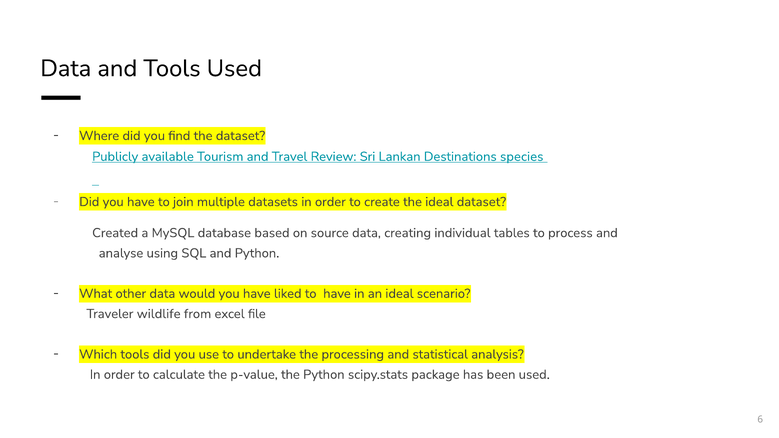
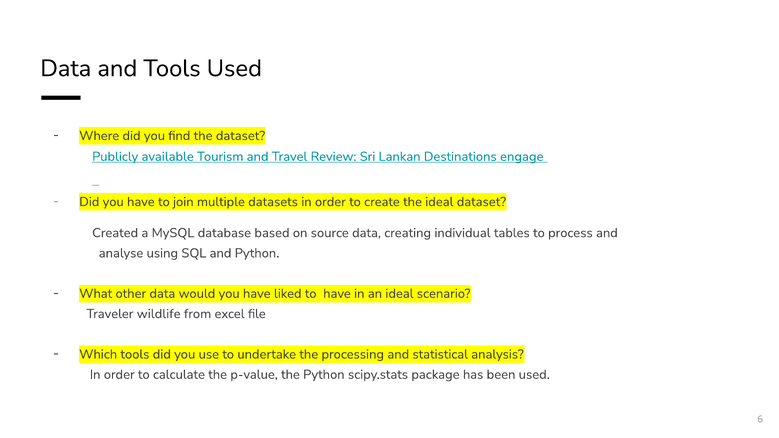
species: species -> engage
